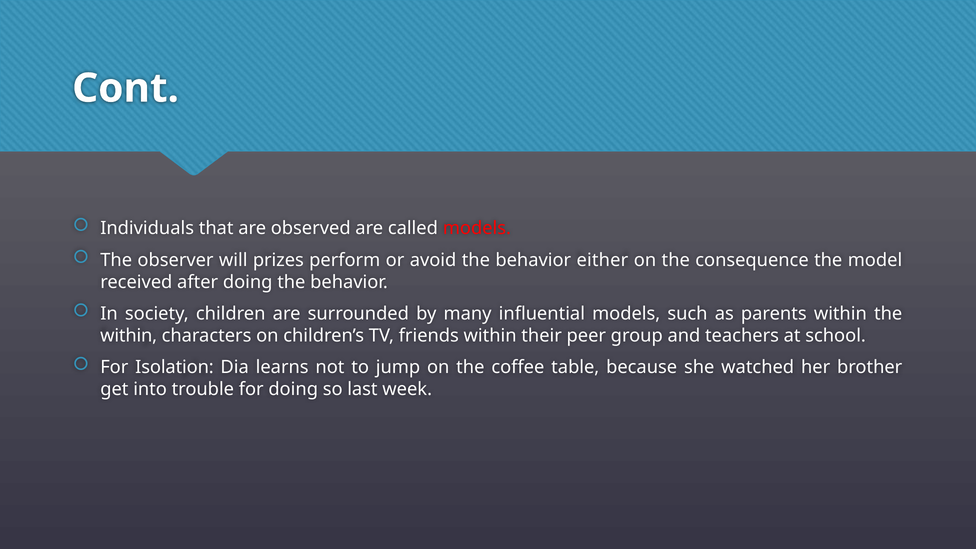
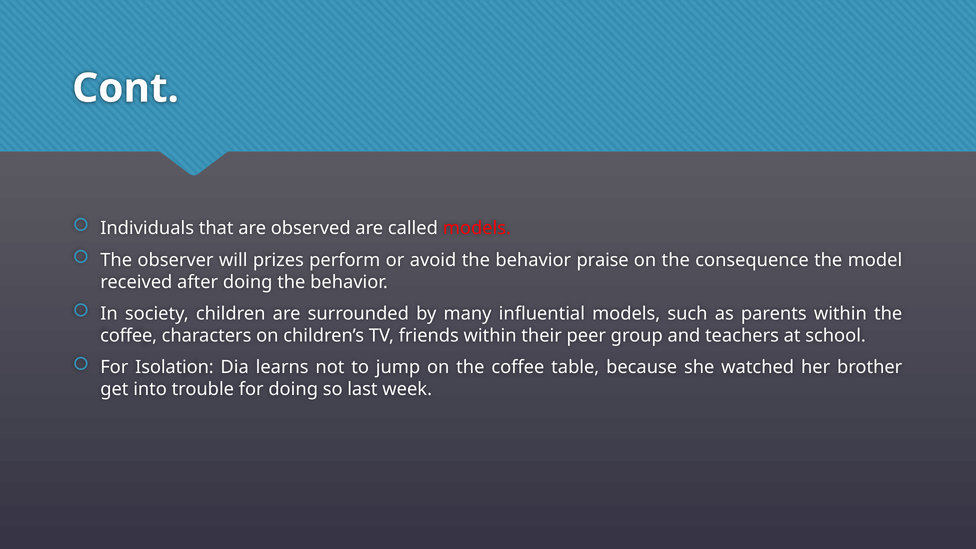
either: either -> praise
within at (129, 336): within -> coffee
